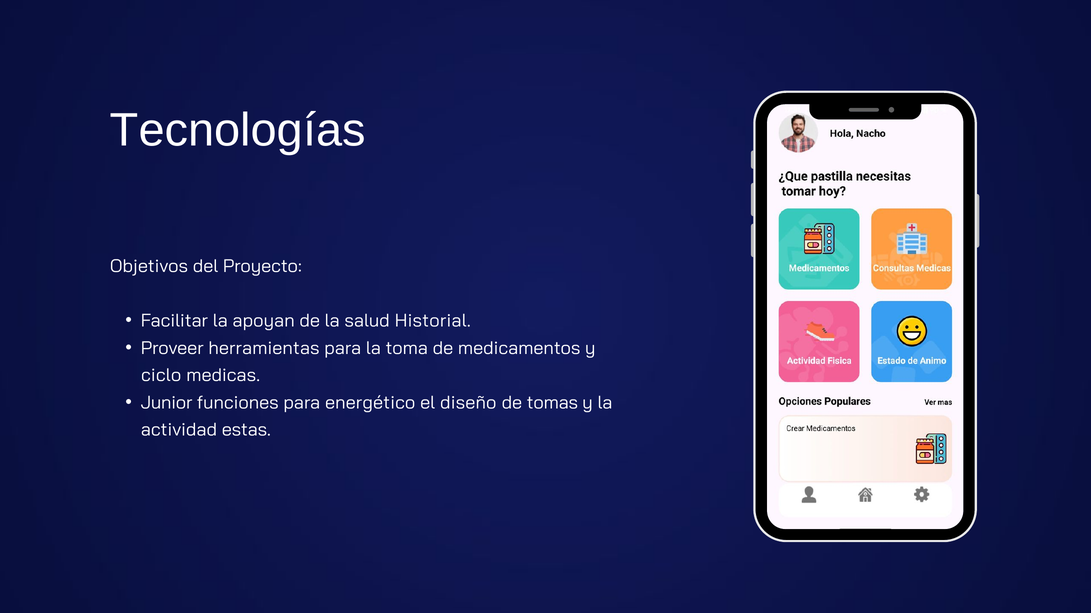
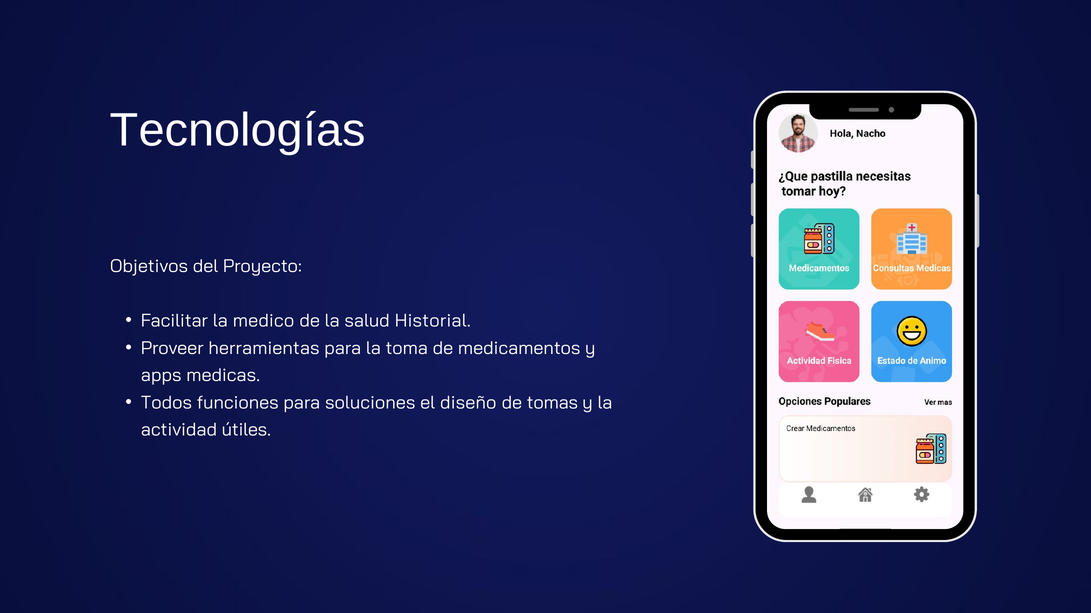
apoyan: apoyan -> medico
ciclo: ciclo -> apps
Junior: Junior -> Todos
energético: energético -> soluciones
estas: estas -> útiles
